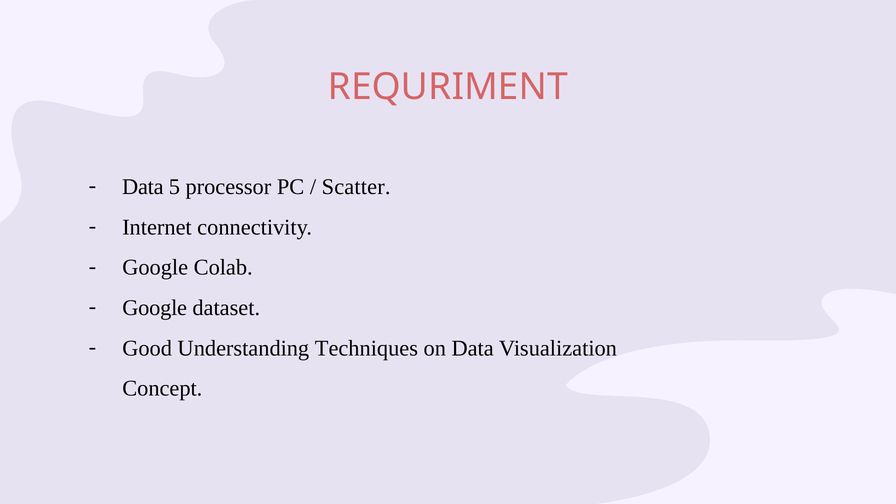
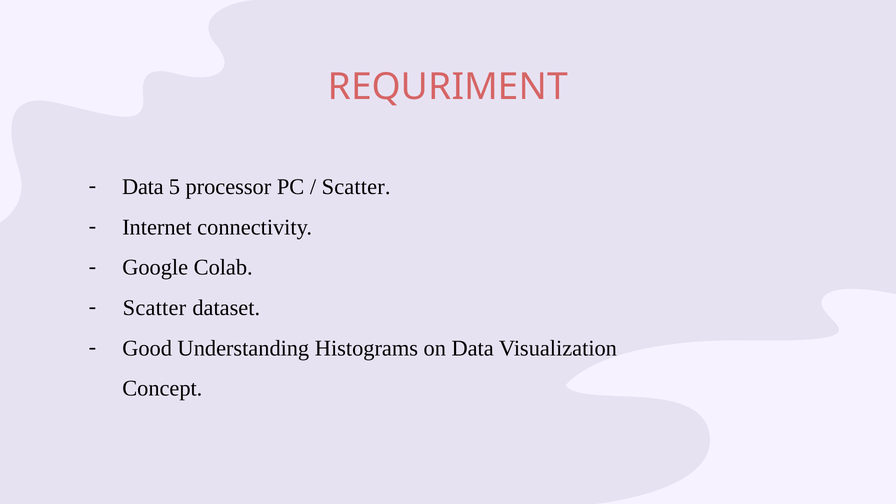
Google at (155, 308): Google -> Scatter
Techniques: Techniques -> Histograms
